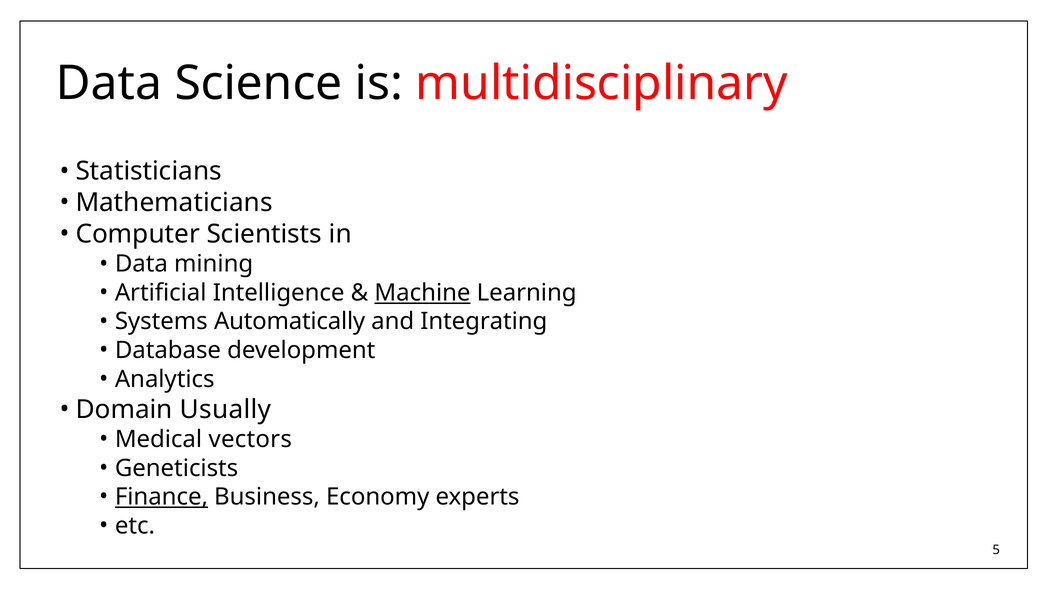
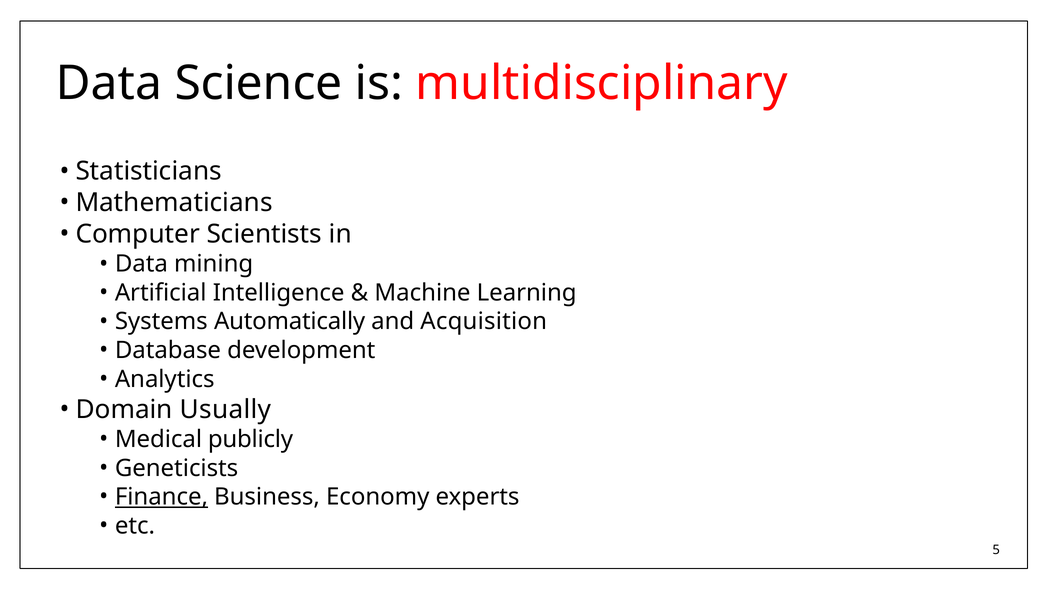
Machine underline: present -> none
Integrating: Integrating -> Acquisition
vectors: vectors -> publicly
